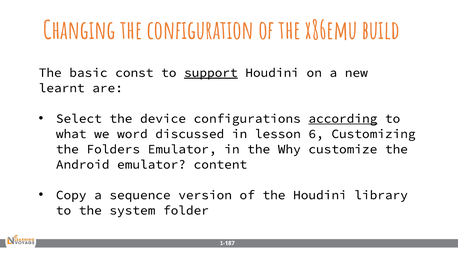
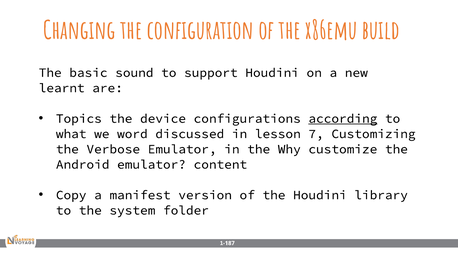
const: const -> sound
support underline: present -> none
Select: Select -> Topics
6: 6 -> 7
Folders: Folders -> Verbose
sequence: sequence -> manifest
